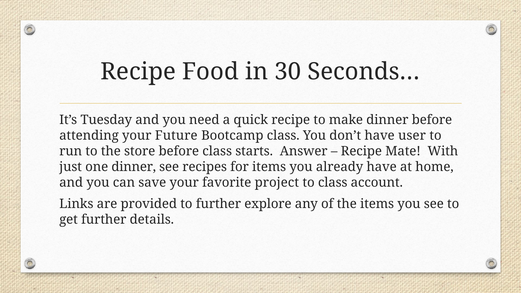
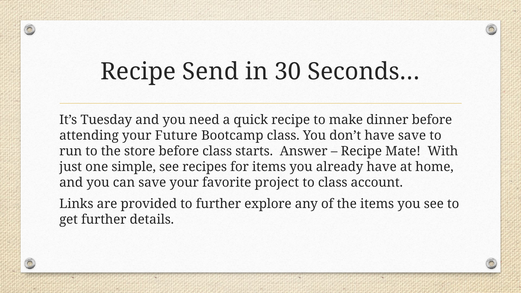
Food: Food -> Send
have user: user -> save
one dinner: dinner -> simple
